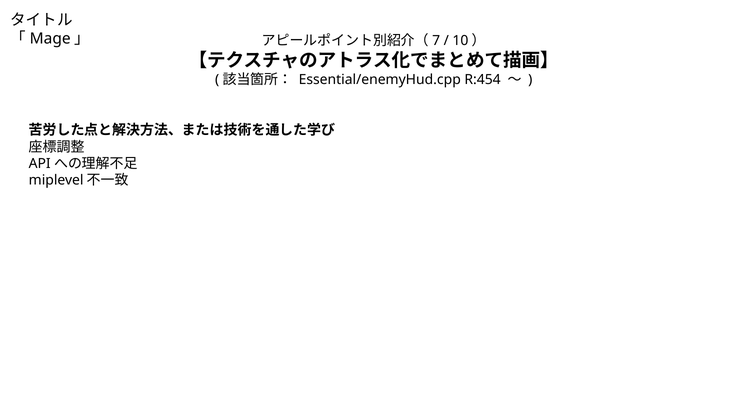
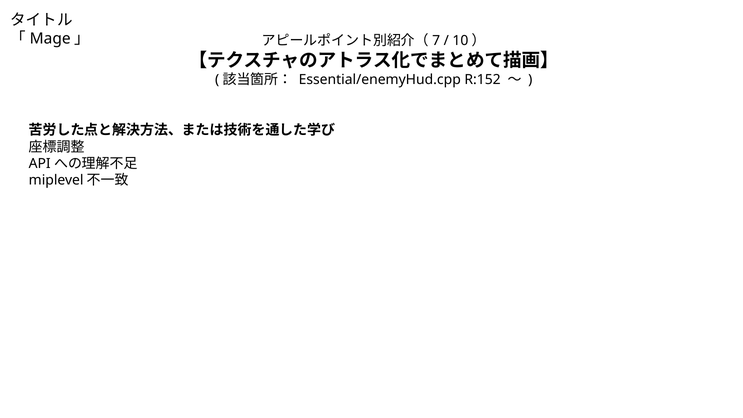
R:454: R:454 -> R:152
